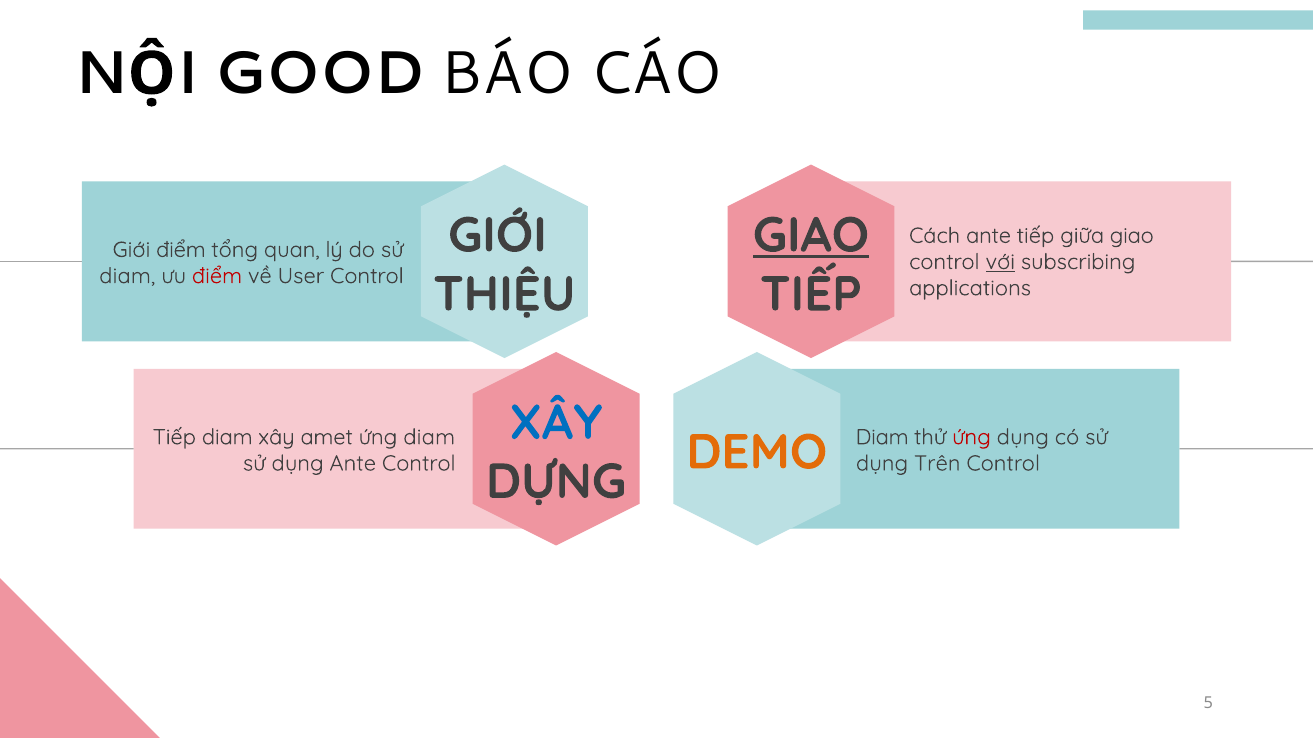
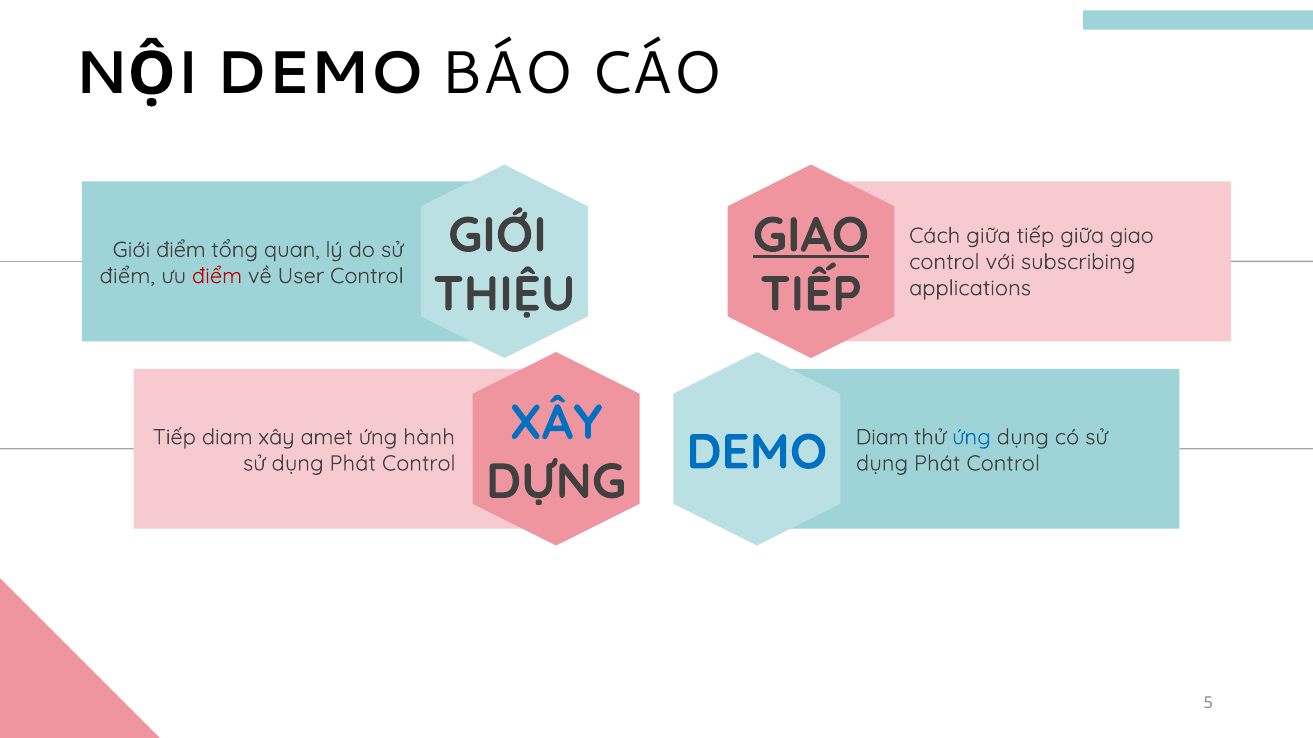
GOOD at (320, 74): GOOD -> DEMO
Cách ante: ante -> giữa
với underline: present -> none
diam at (127, 276): diam -> điểm
ứng diam: diam -> hành
ứng at (971, 437) colour: red -> blue
DEMO at (757, 453) colour: orange -> blue
Ante at (353, 464): Ante -> Phát
Trên at (937, 464): Trên -> Phát
